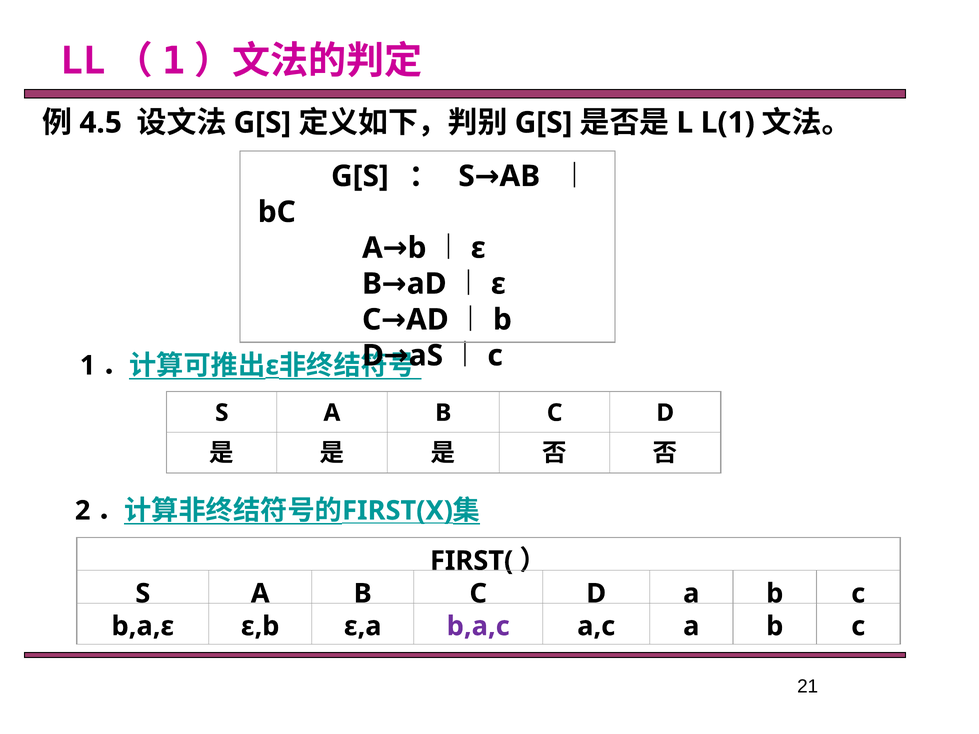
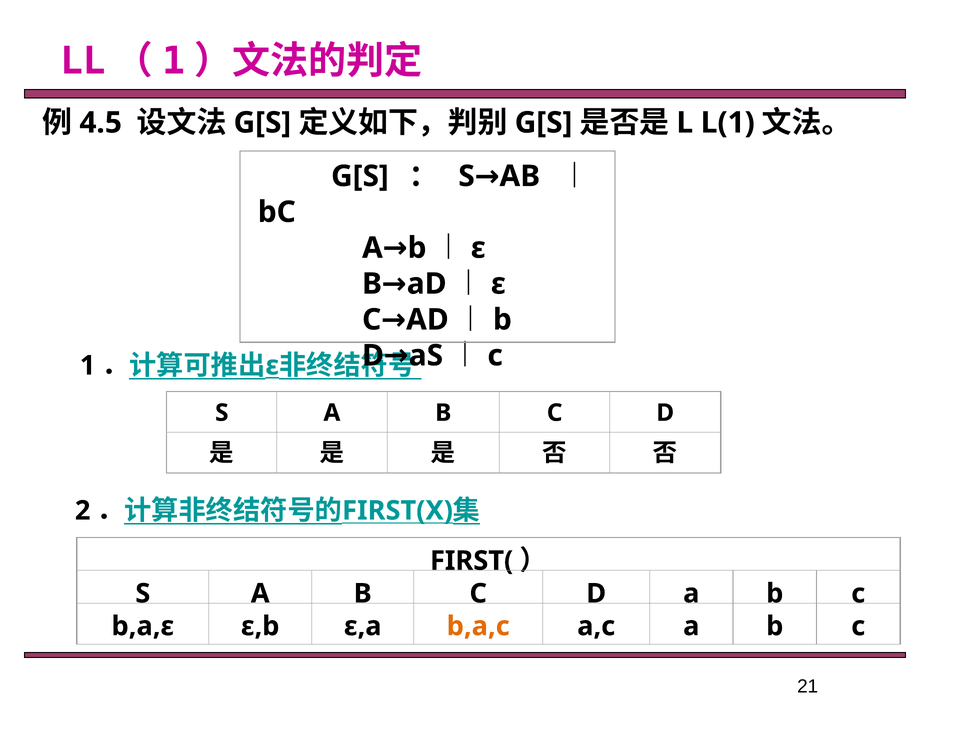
b,a,c colour: purple -> orange
